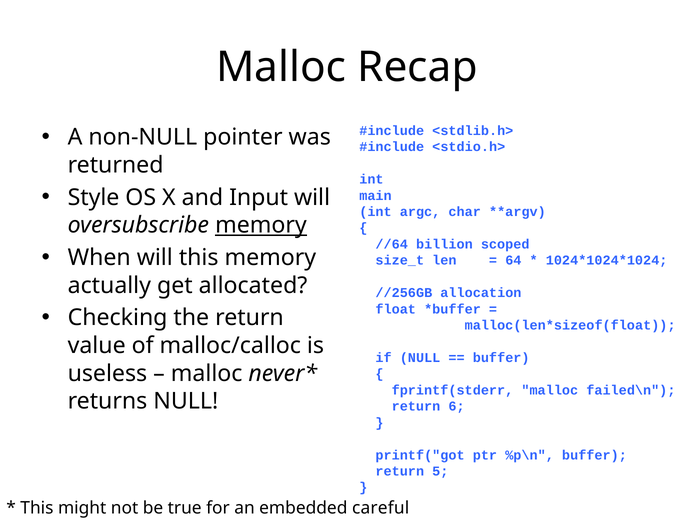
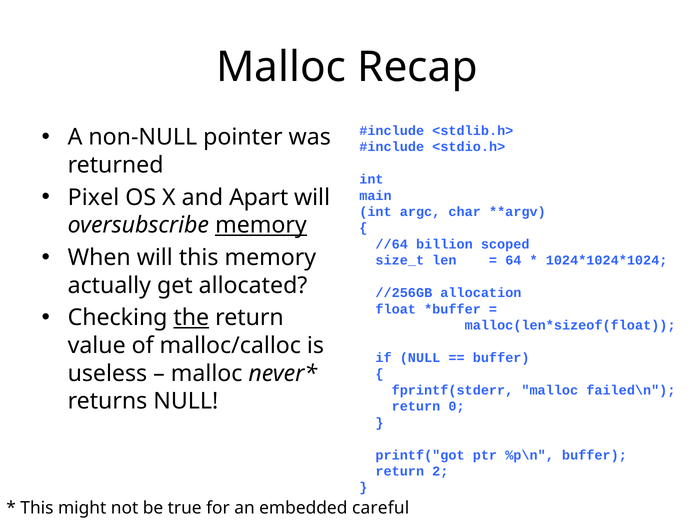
Style: Style -> Pixel
Input: Input -> Apart
the underline: none -> present
6: 6 -> 0
5: 5 -> 2
